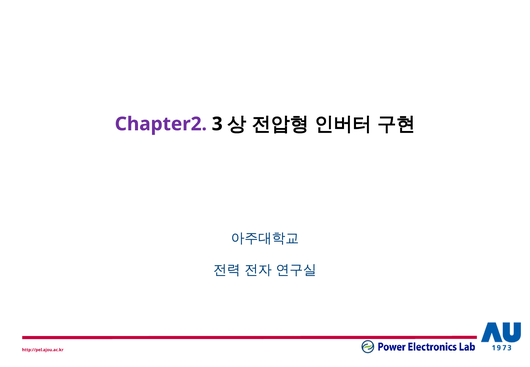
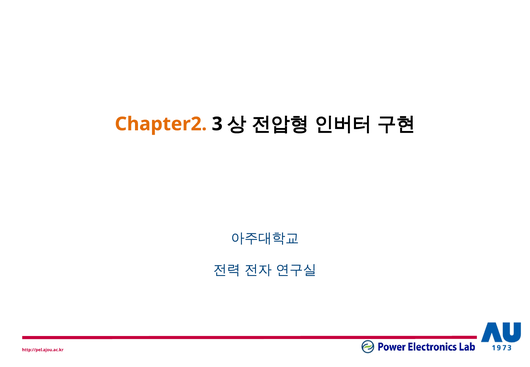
Chapter2 colour: purple -> orange
